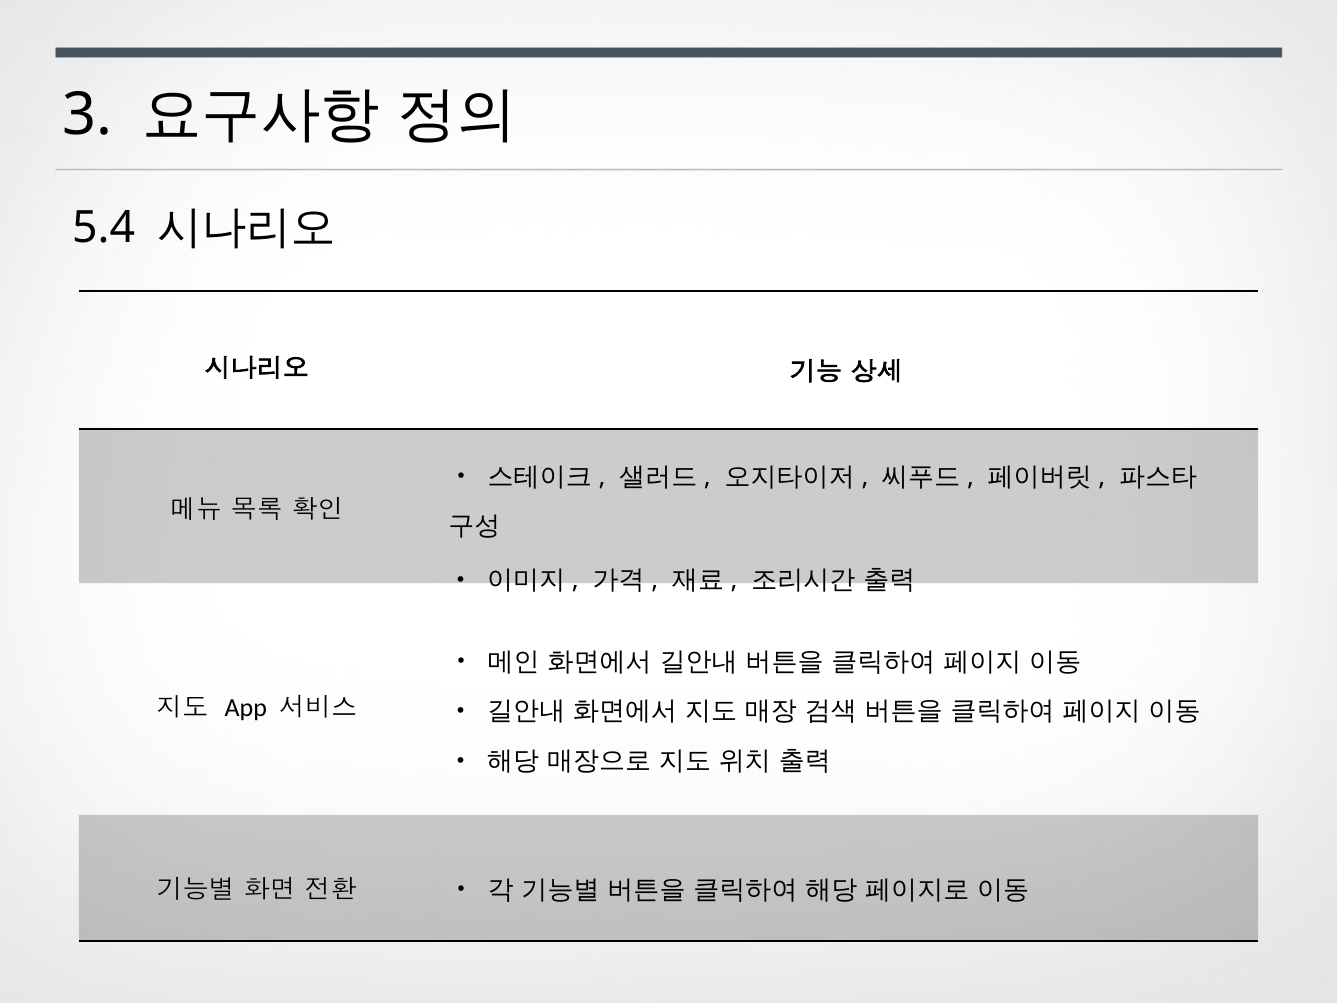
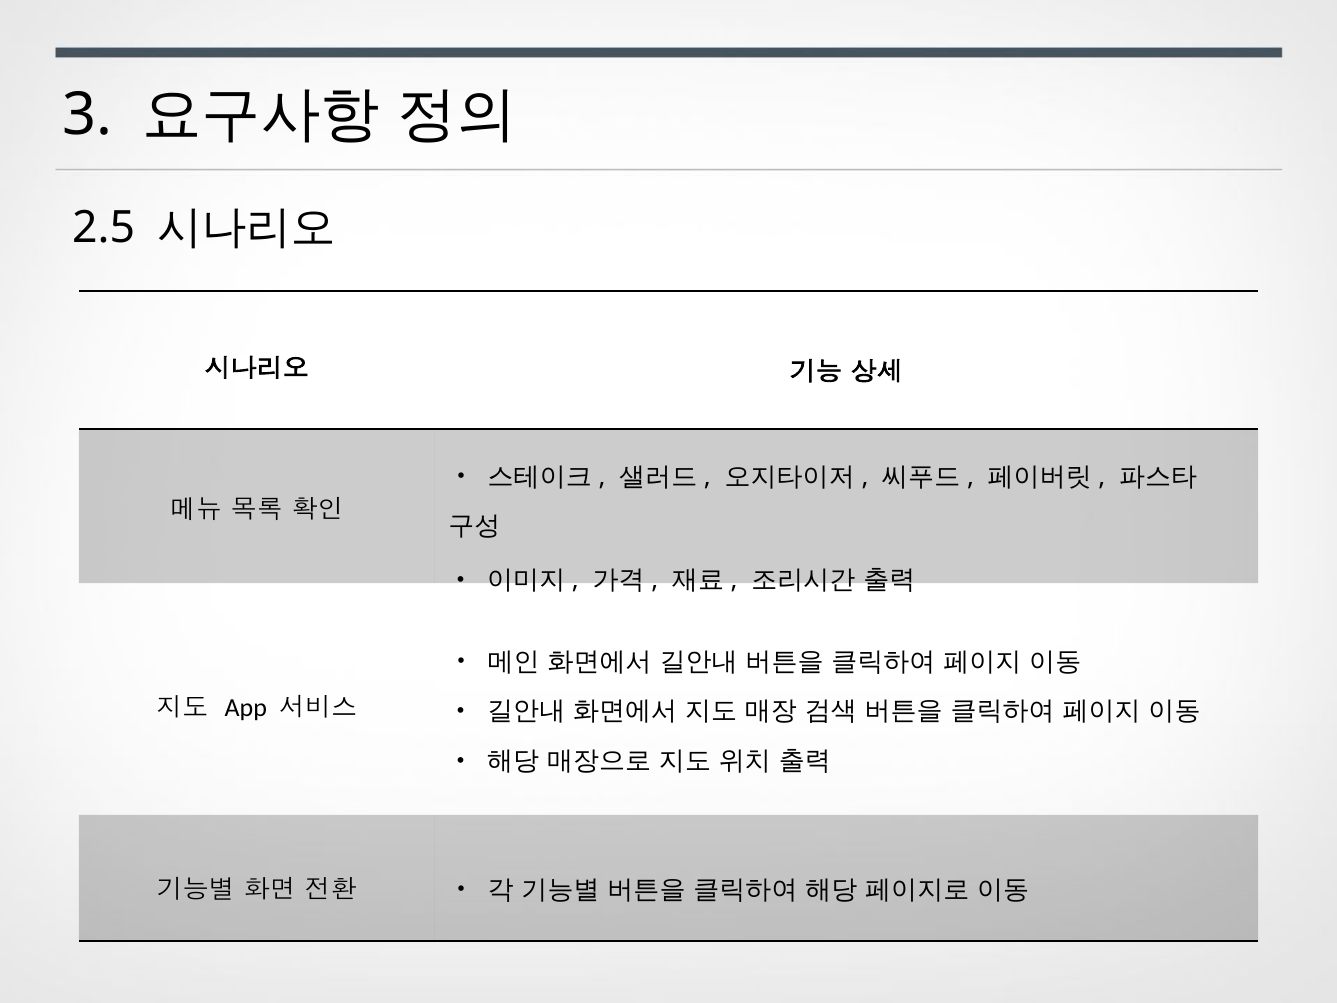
5.4: 5.4 -> 2.5
